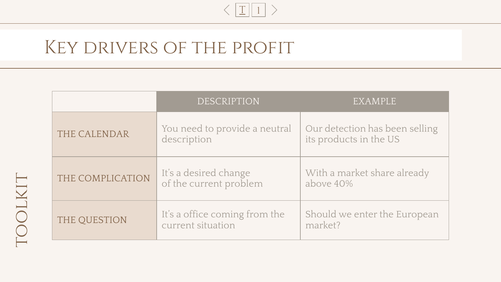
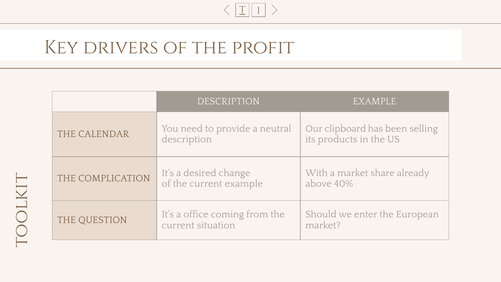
detection: detection -> clipboard
current problem: problem -> example
